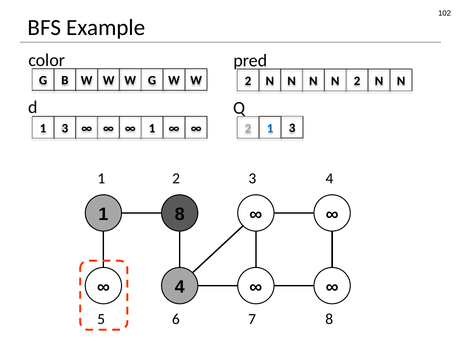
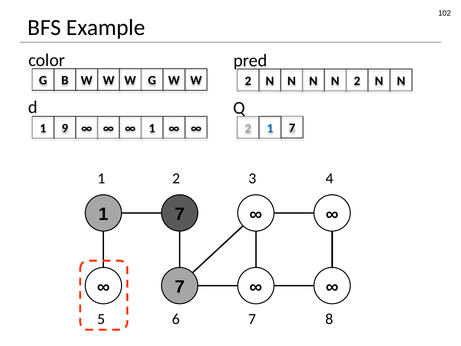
3 at (65, 128): 3 -> 9
3 at (292, 128): 3 -> 7
8 at (180, 214): 8 -> 7
4 at (180, 287): 4 -> 7
